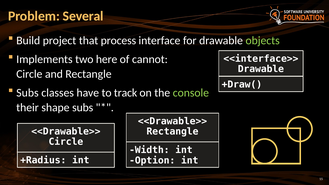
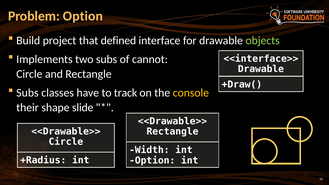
Problem Several: Several -> Option
process: process -> defined
two here: here -> subs
console colour: light green -> yellow
shape subs: subs -> slide
